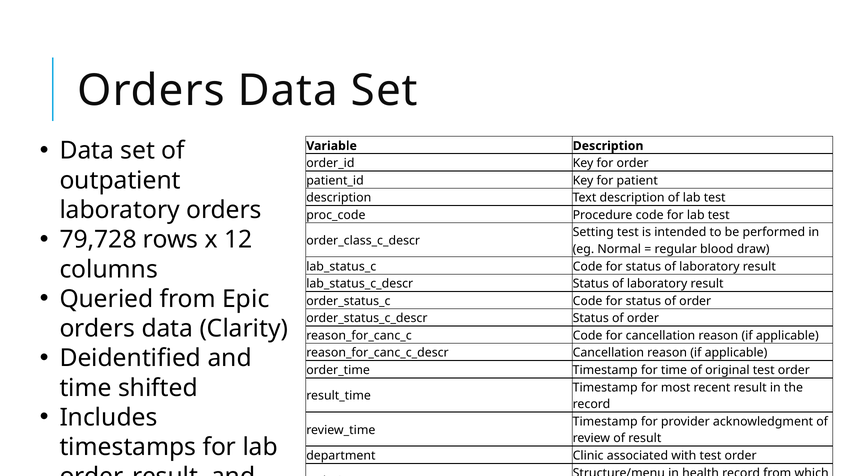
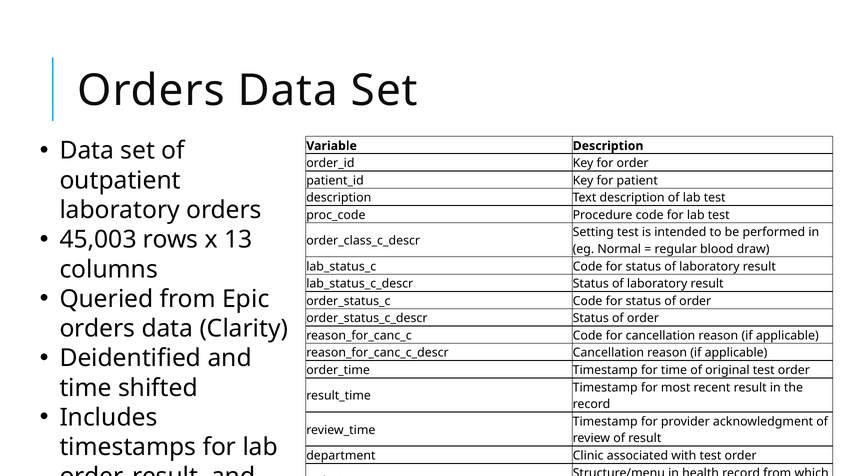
79,728: 79,728 -> 45,003
12: 12 -> 13
